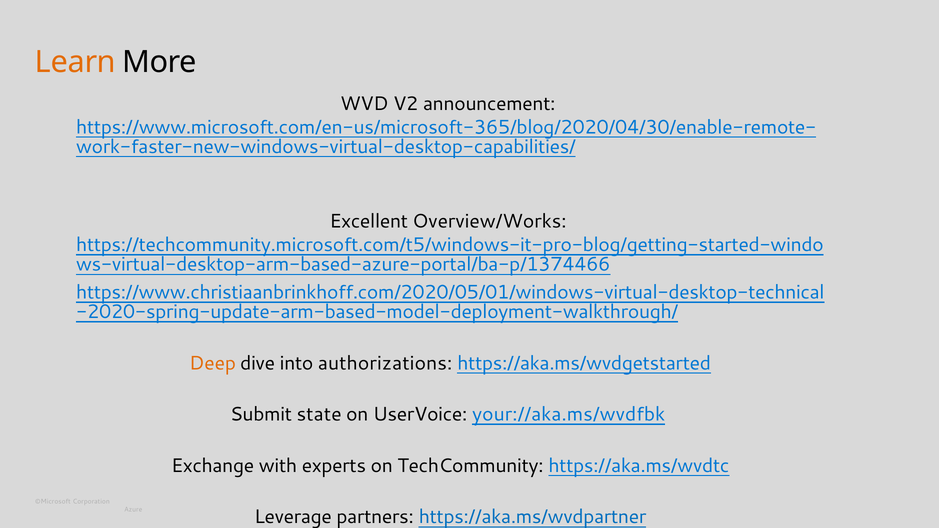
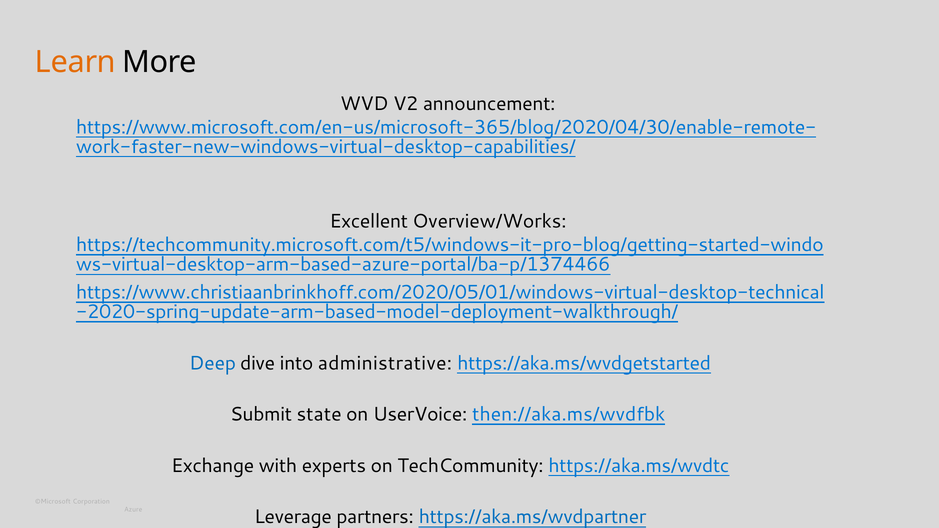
Deep colour: orange -> blue
authorizations: authorizations -> administrative
your://aka.ms/wvdfbk: your://aka.ms/wvdfbk -> then://aka.ms/wvdfbk
